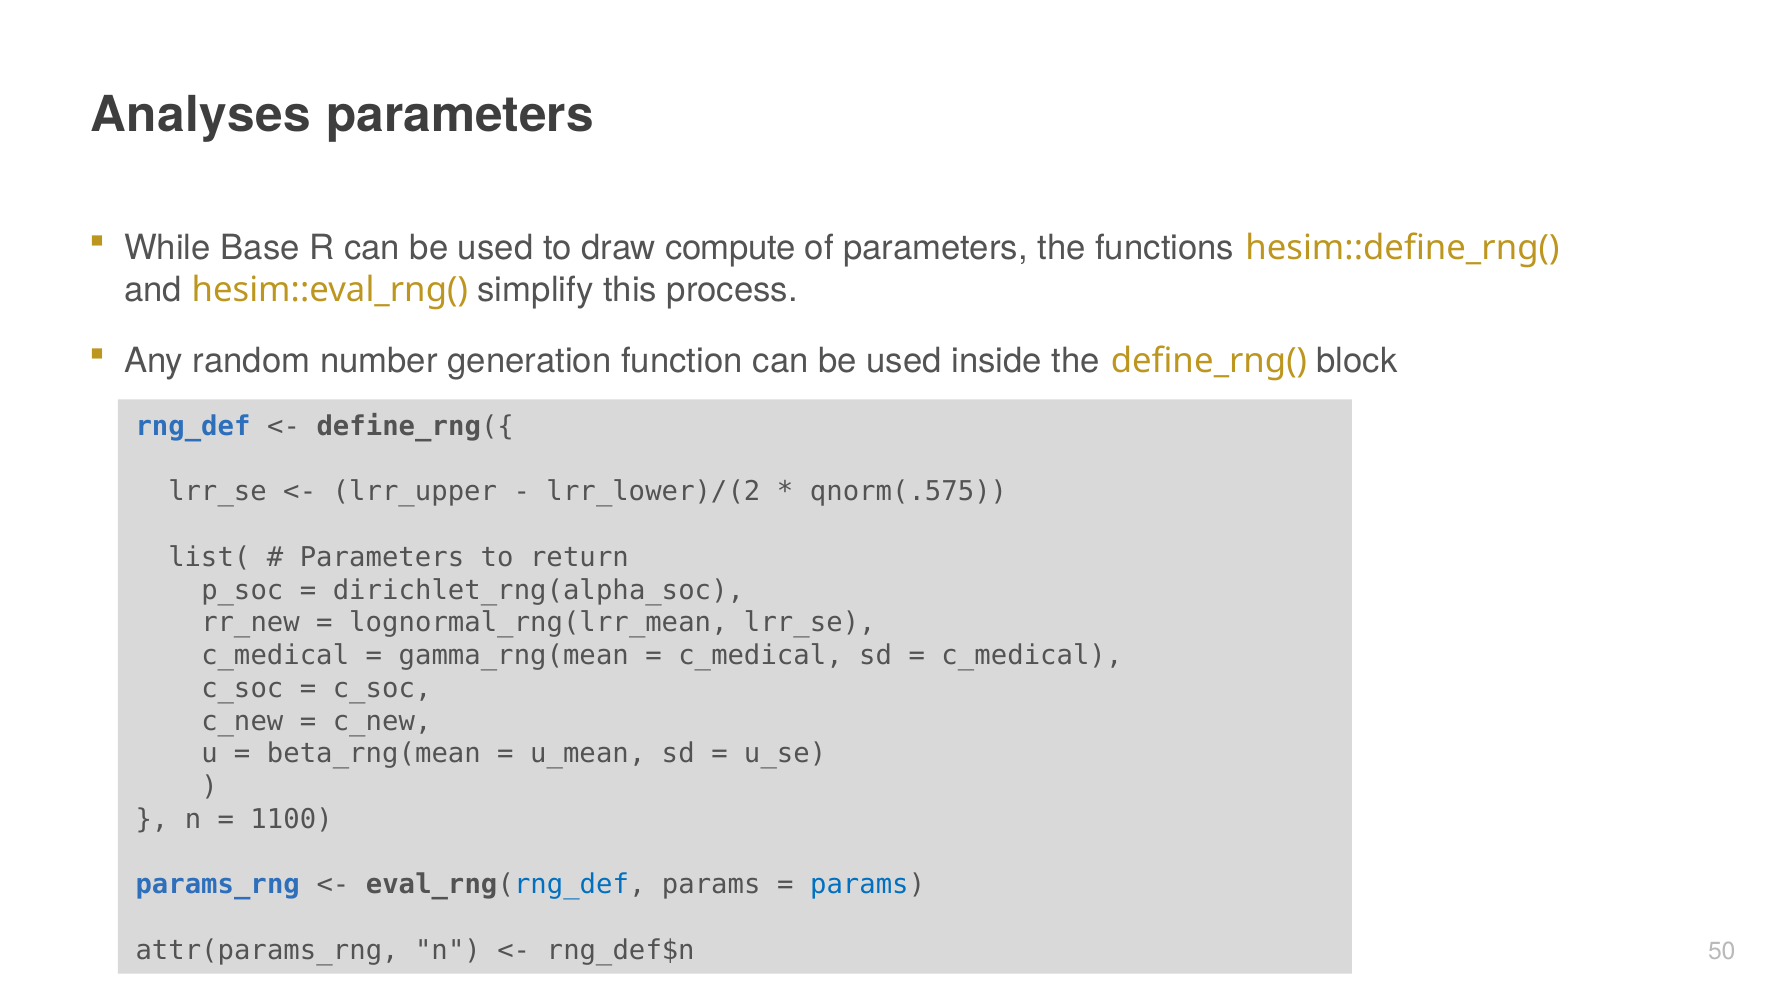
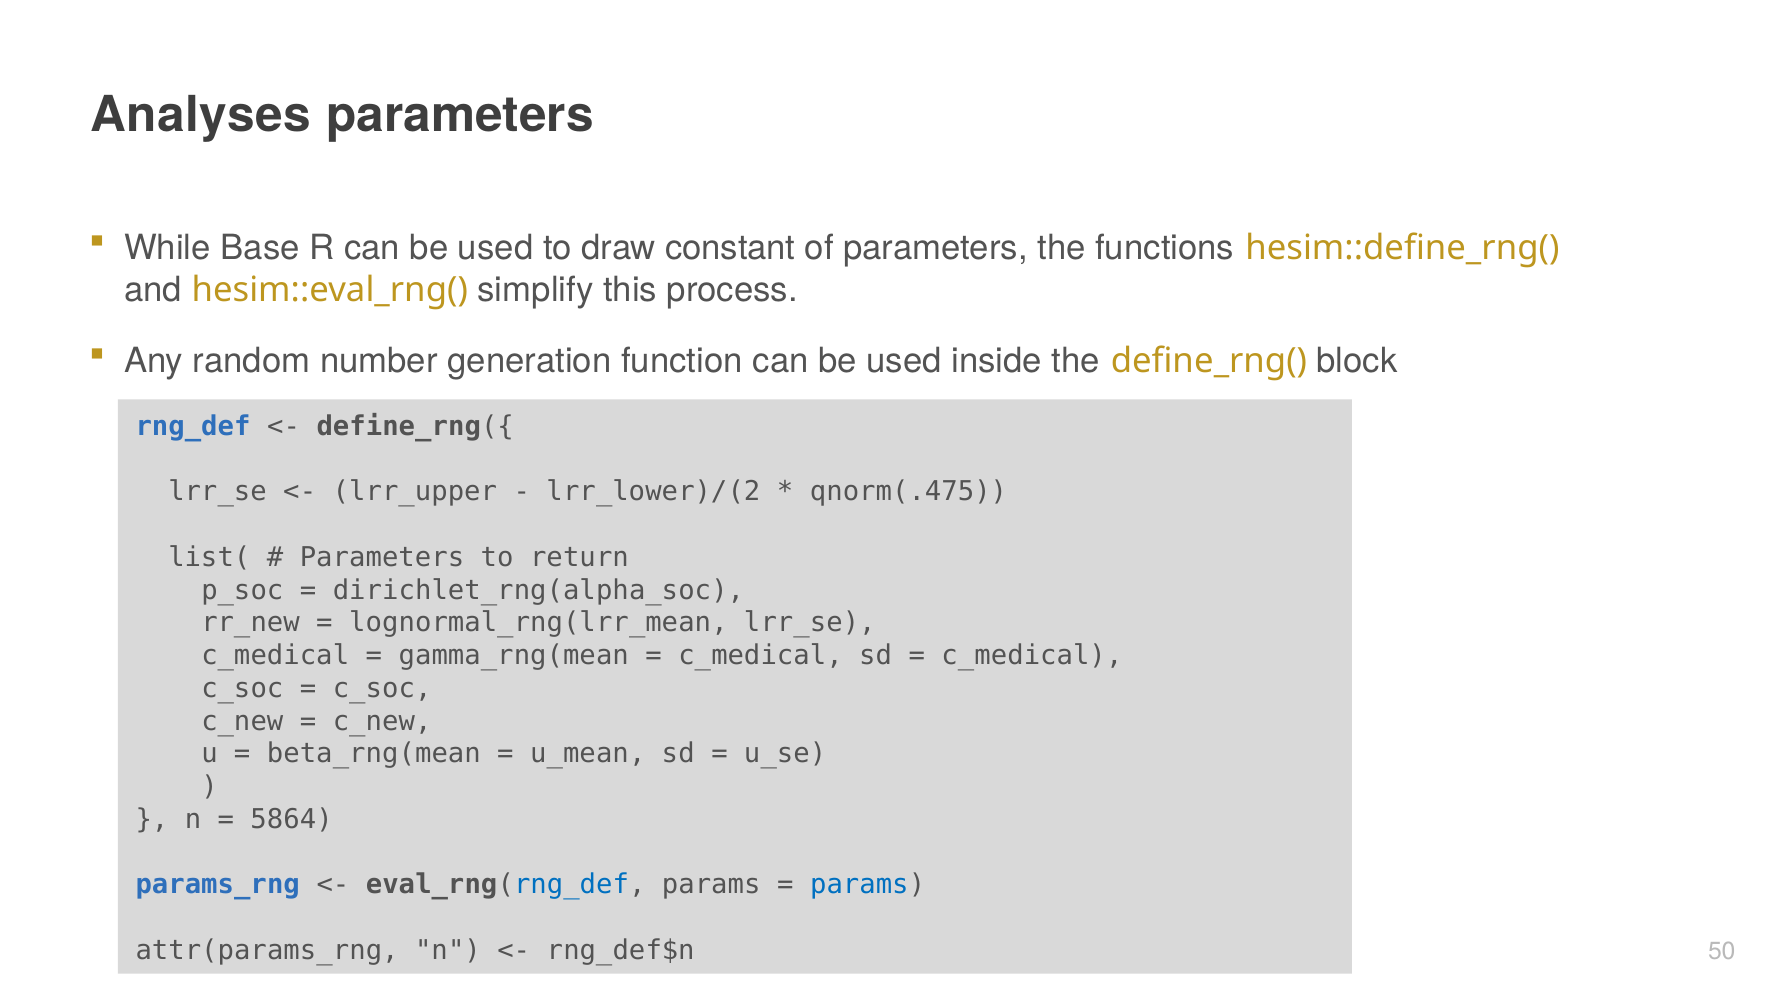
compute: compute -> constant
qnorm(.575: qnorm(.575 -> qnorm(.475
1100: 1100 -> 5864
